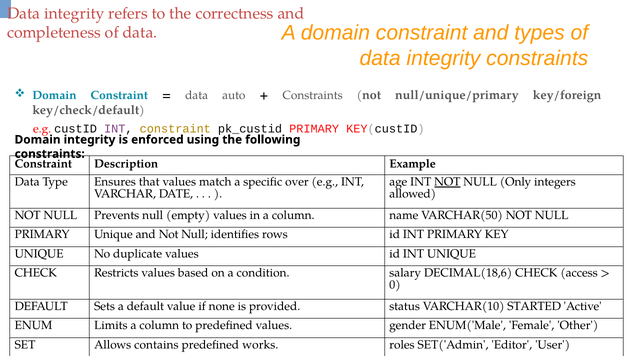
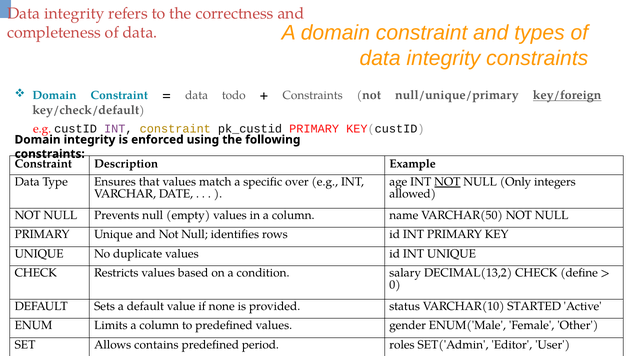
auto: auto -> todo
key/foreign underline: none -> present
DECIMAL(18,6: DECIMAL(18,6 -> DECIMAL(13,2
access: access -> define
works: works -> period
